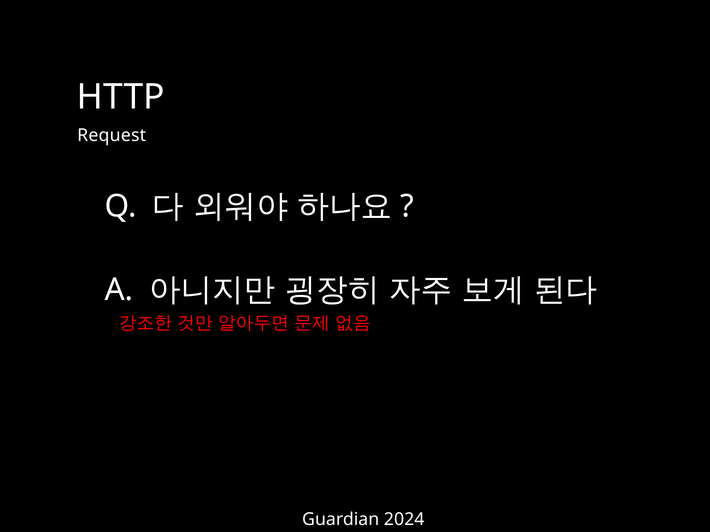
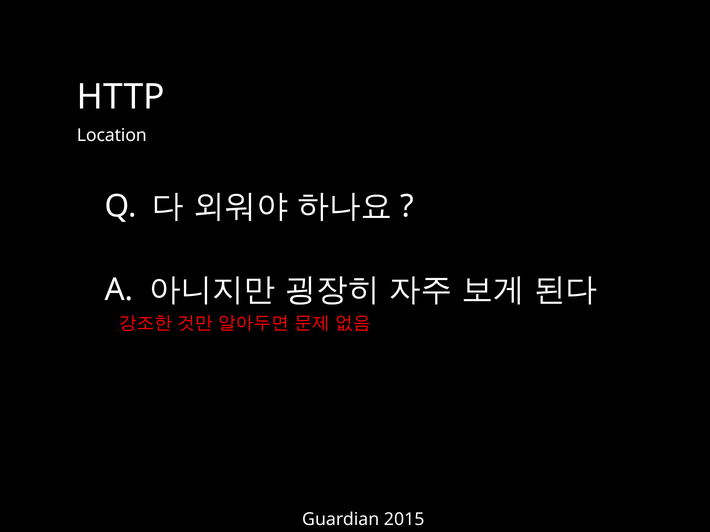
Request: Request -> Location
2024: 2024 -> 2015
